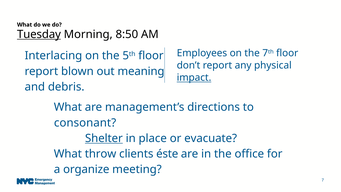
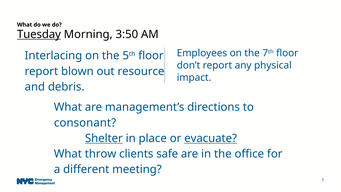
8:50: 8:50 -> 3:50
meaning: meaning -> resource
impact underline: present -> none
evacuate underline: none -> present
éste: éste -> safe
organize: organize -> different
